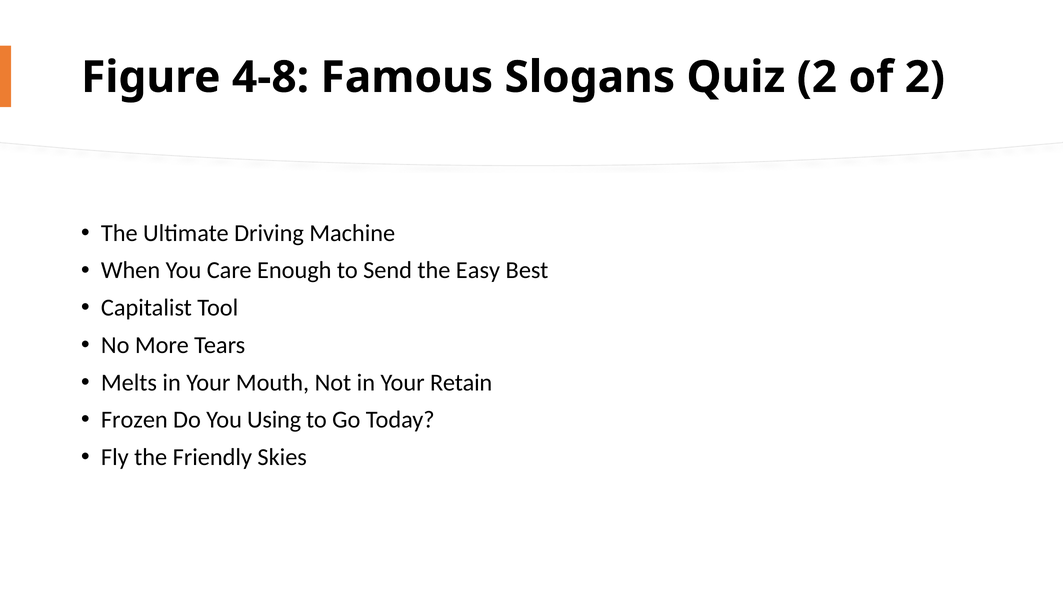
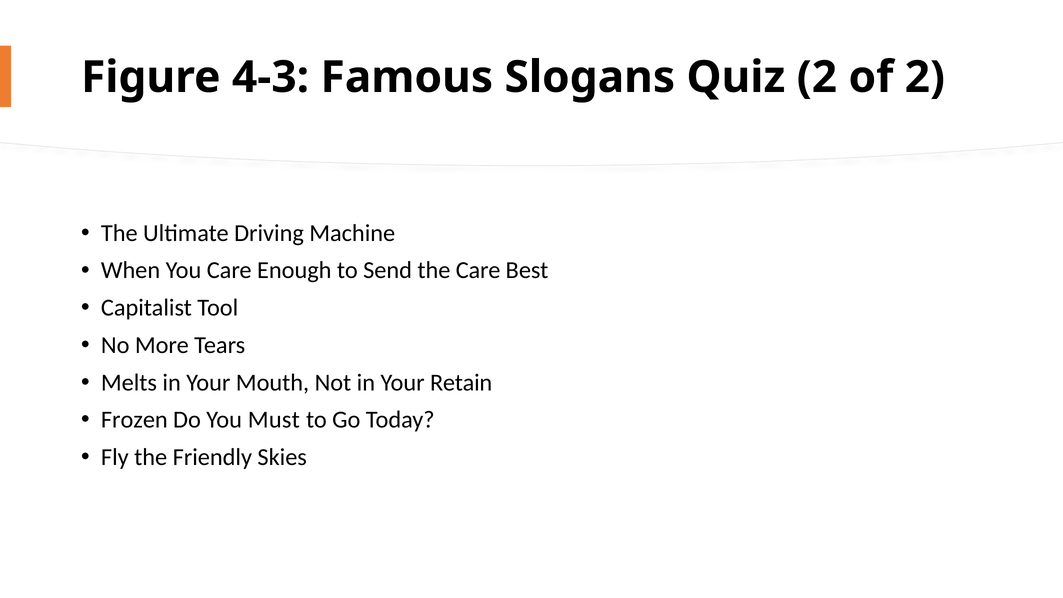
4-8: 4-8 -> 4-3
the Easy: Easy -> Care
Using: Using -> Must
